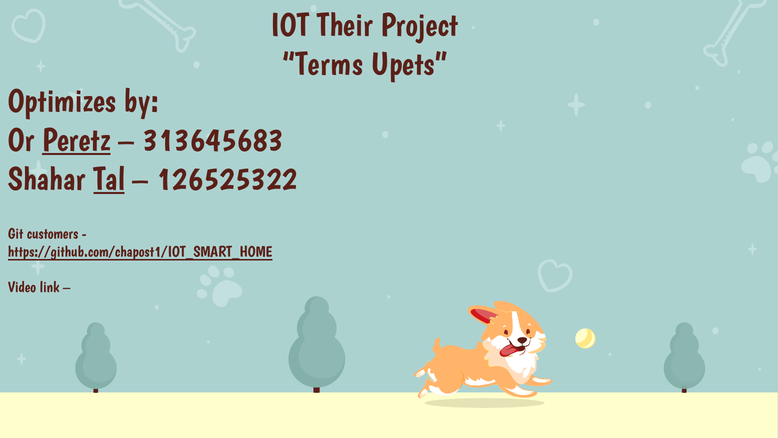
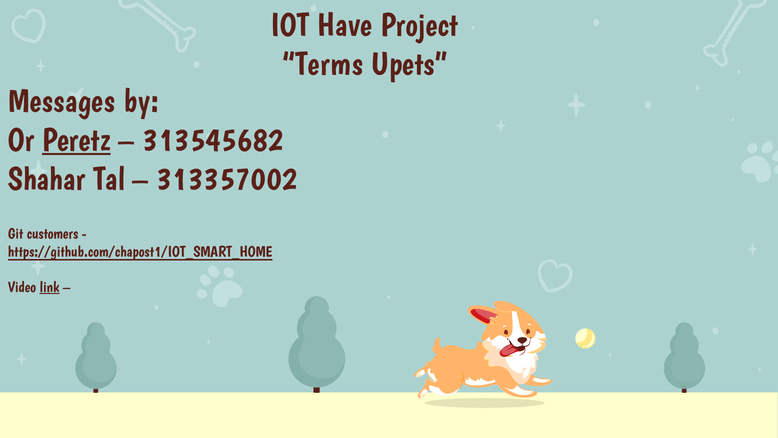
Their: Their -> Have
Optimizes: Optimizes -> Messages
313645683: 313645683 -> 313545682
Tal underline: present -> none
126525322: 126525322 -> 313357002
link underline: none -> present
